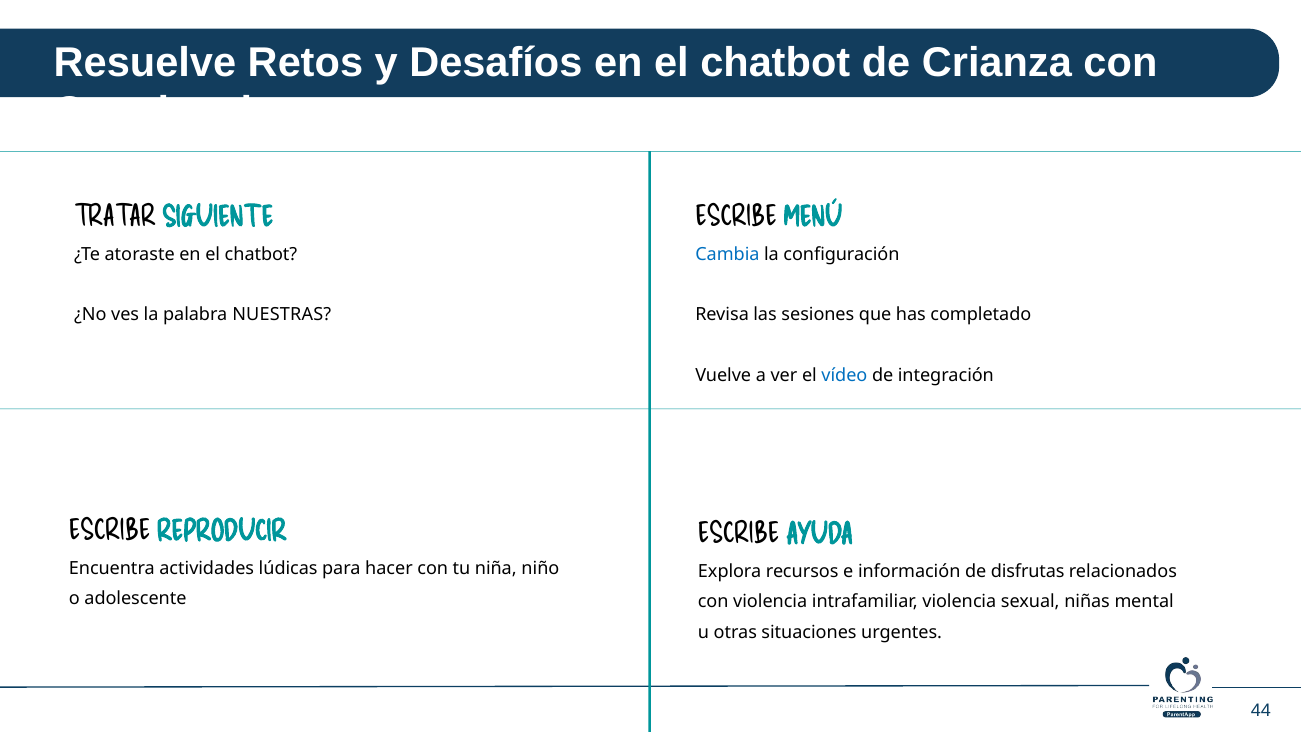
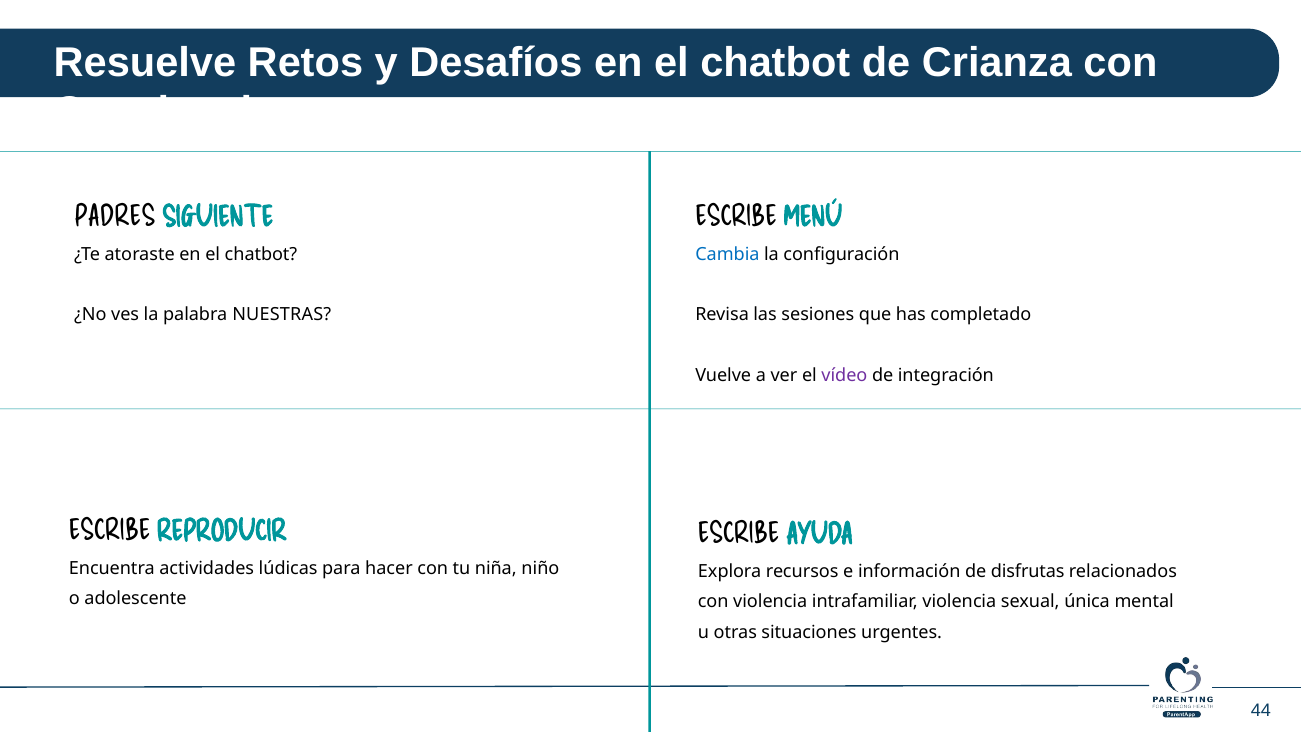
TRATAR: TRATAR -> PADRES
vídeo colour: blue -> purple
niñas: niñas -> única
